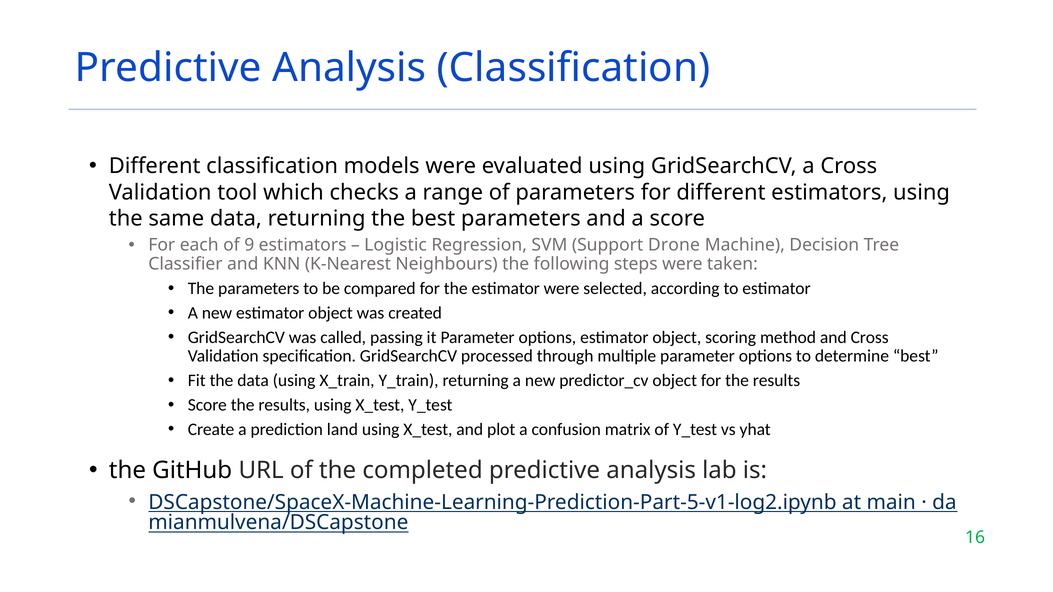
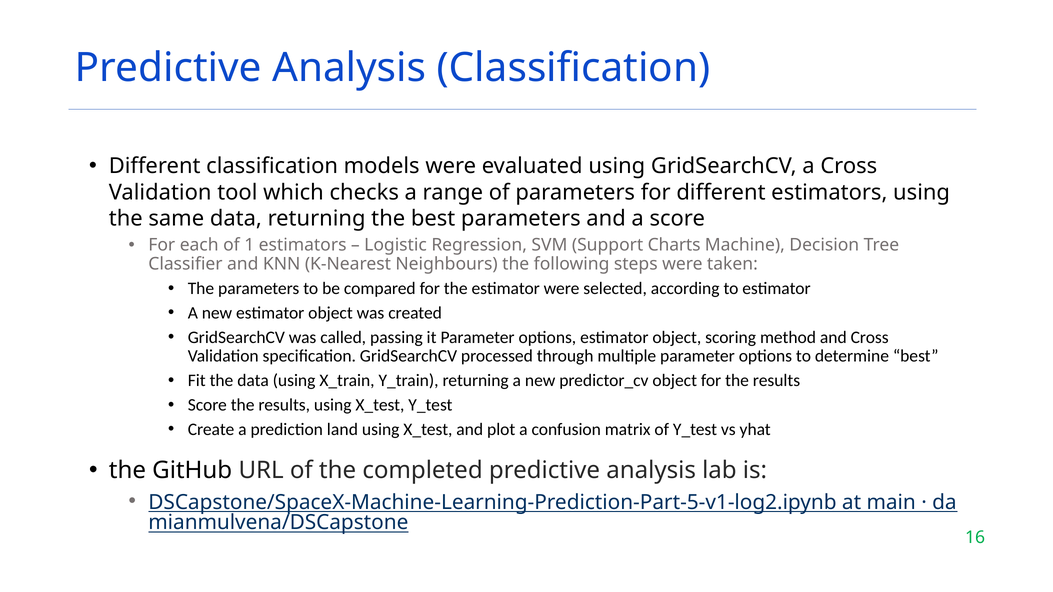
9: 9 -> 1
Drone: Drone -> Charts
